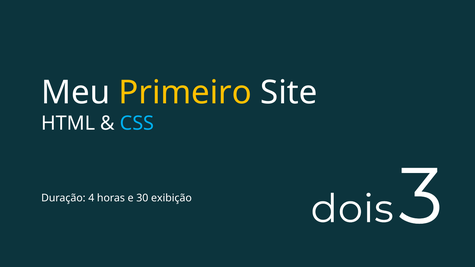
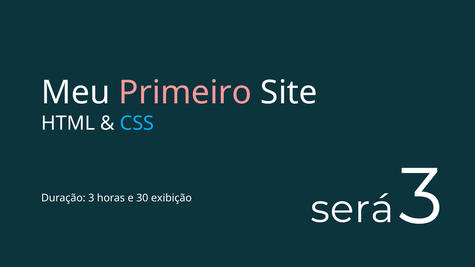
Primeiro colour: yellow -> pink
Duração 4: 4 -> 3
dois: dois -> será
